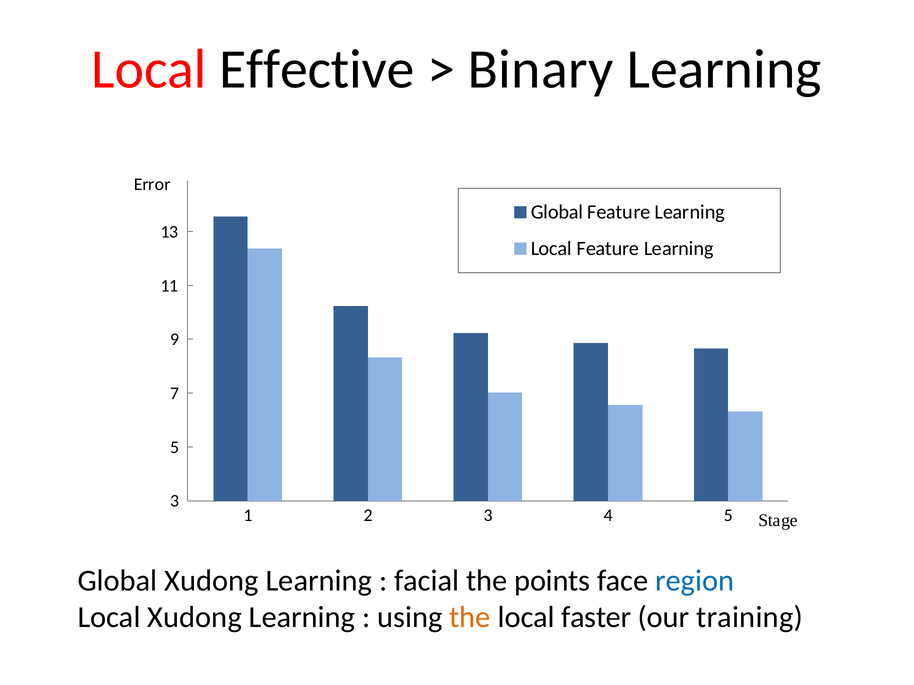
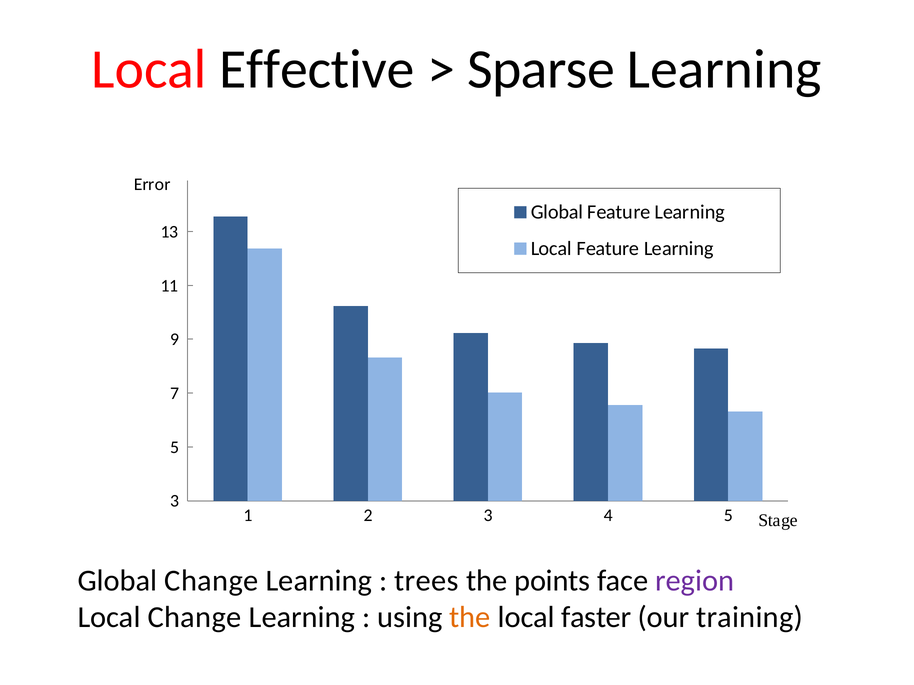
Binary: Binary -> Sparse
Global Xudong: Xudong -> Change
facial: facial -> trees
region colour: blue -> purple
Local Xudong: Xudong -> Change
